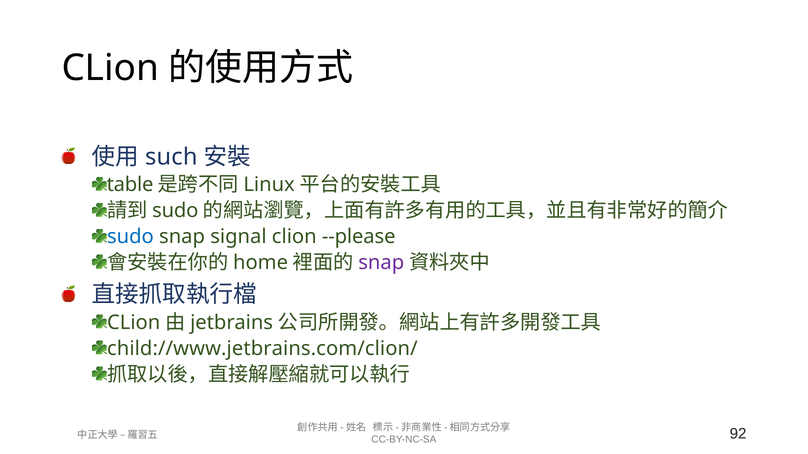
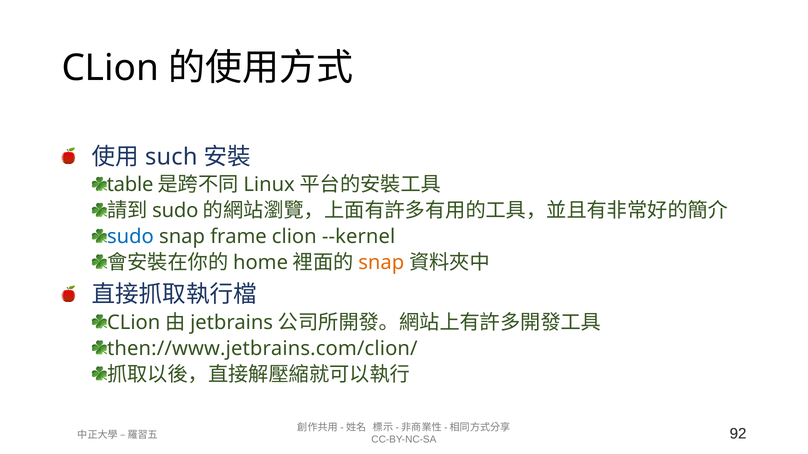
signal: signal -> frame
--please: --please -> --kernel
snap at (381, 263) colour: purple -> orange
child://www.jetbrains.com/clion/: child://www.jetbrains.com/clion/ -> then://www.jetbrains.com/clion/
